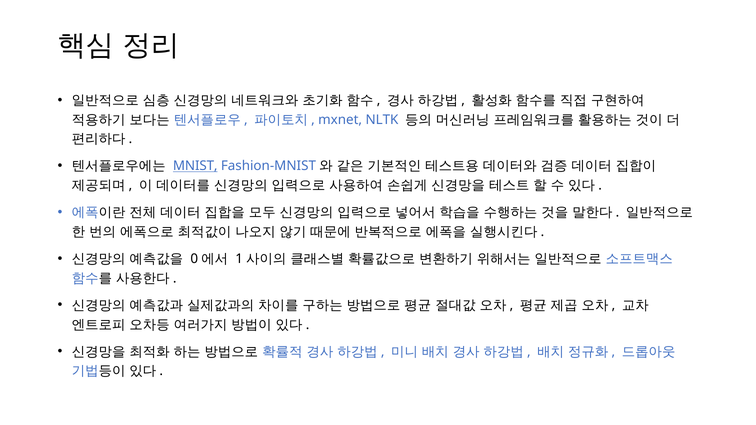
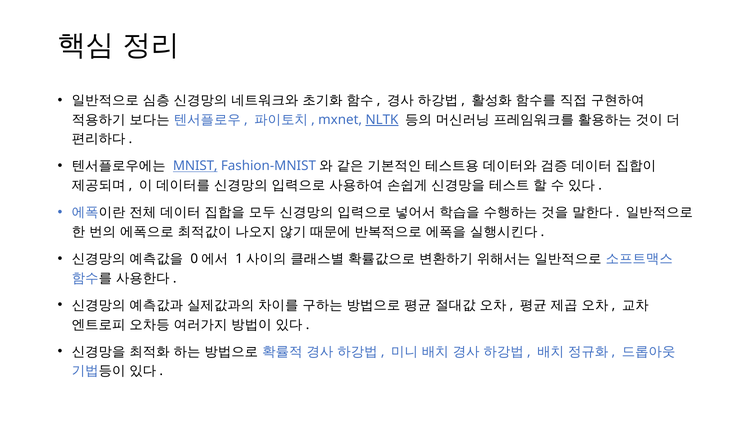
NLTK underline: none -> present
